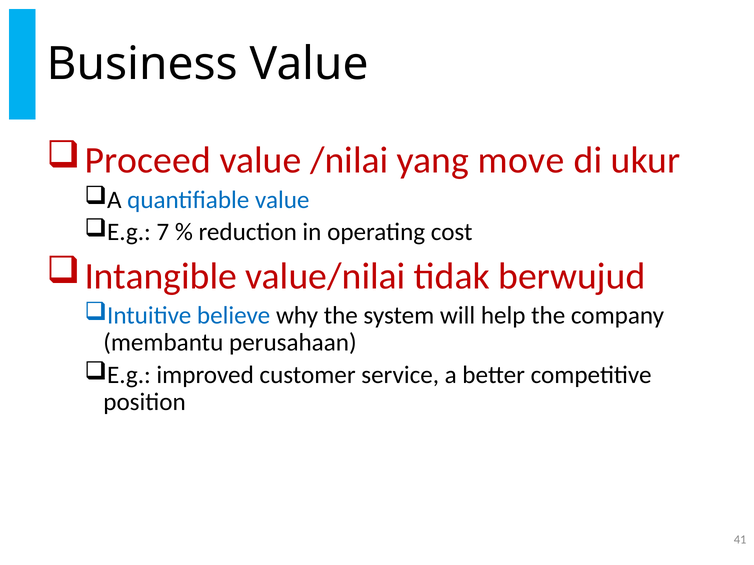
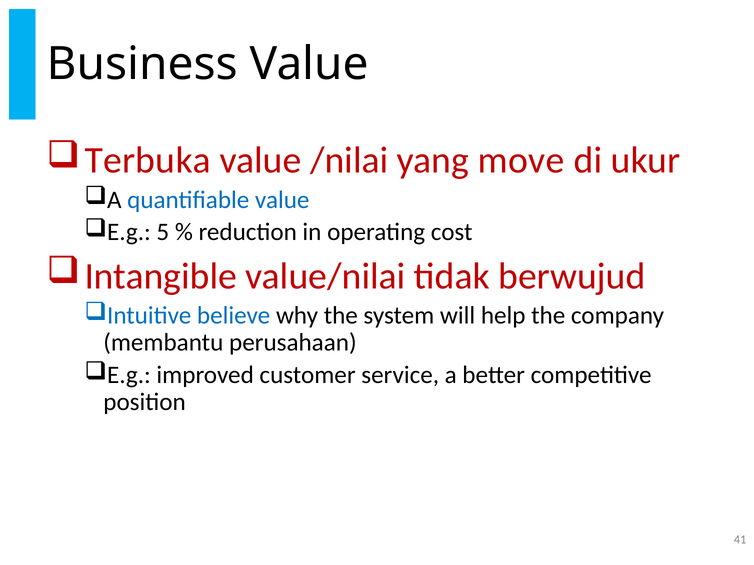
Proceed: Proceed -> Terbuka
7: 7 -> 5
